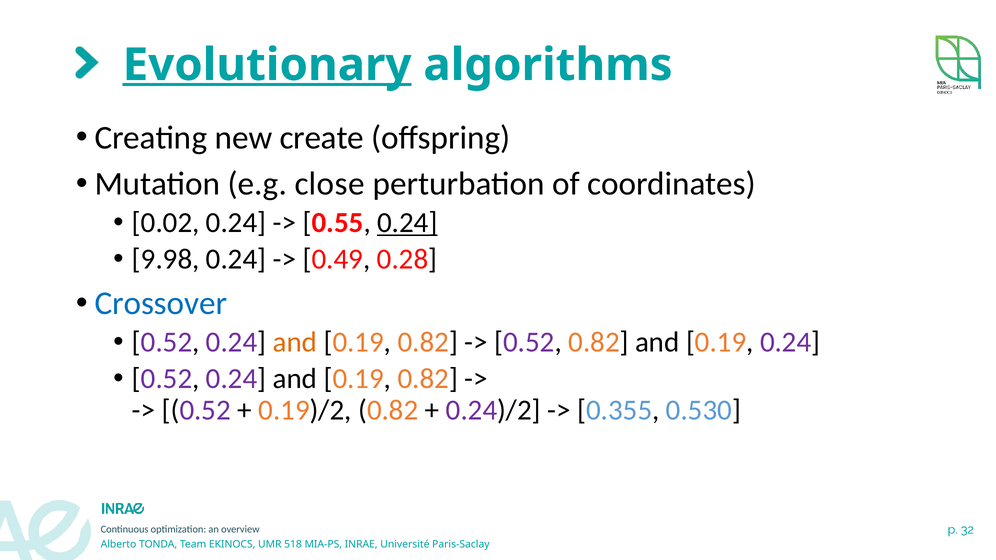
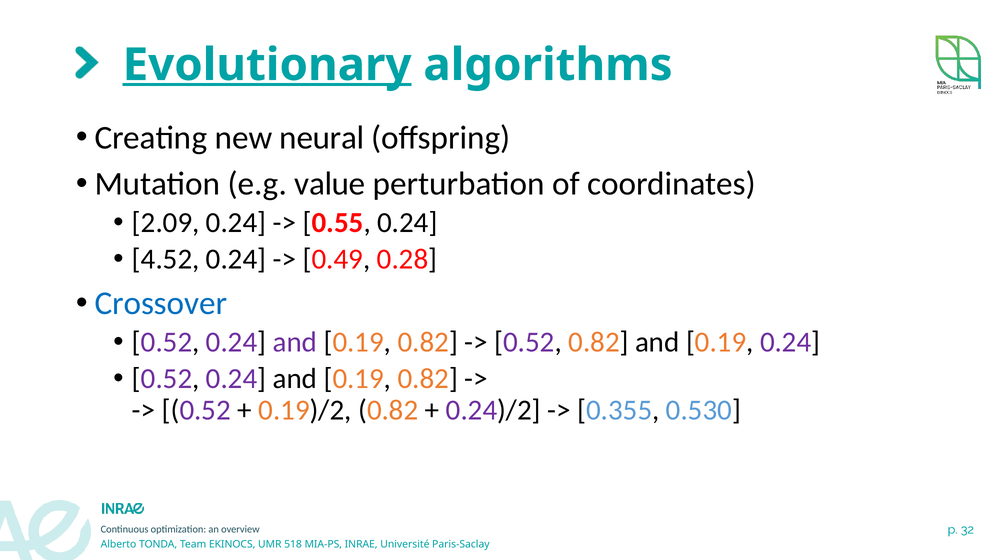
create: create -> neural
close: close -> value
0.02: 0.02 -> 2.09
0.24 at (407, 223) underline: present -> none
9.98: 9.98 -> 4.52
and at (295, 342) colour: orange -> purple
